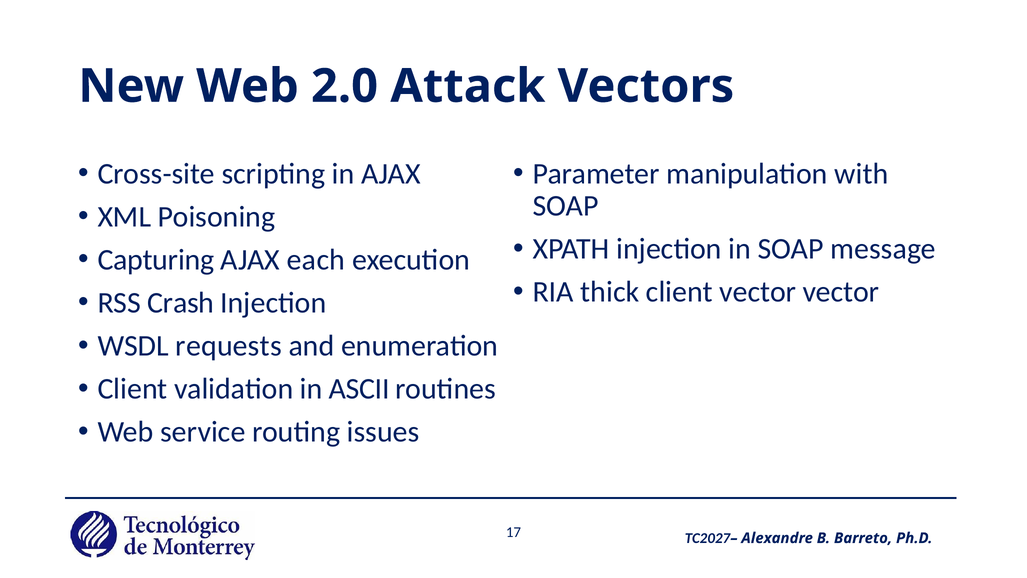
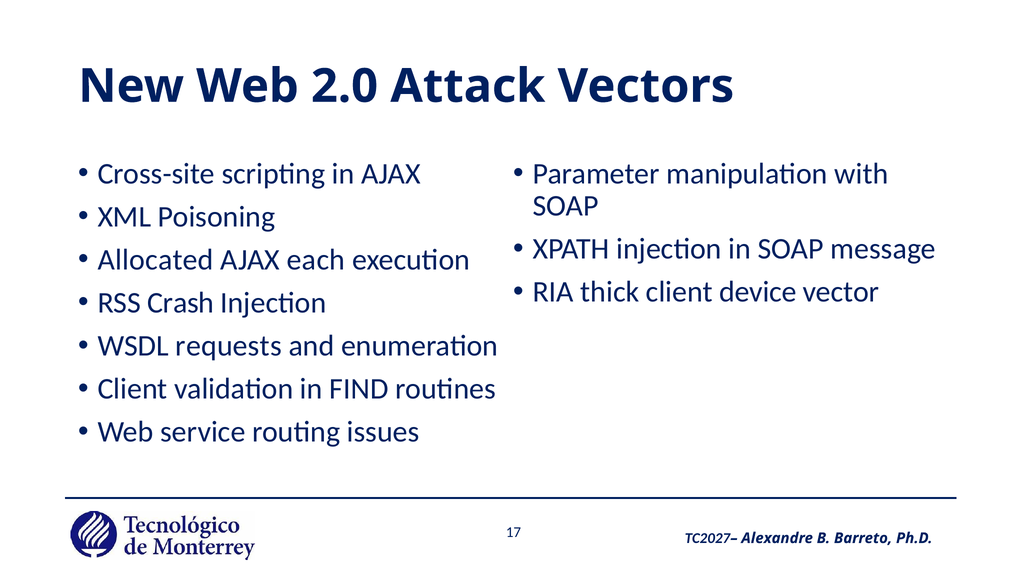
Capturing: Capturing -> Allocated
client vector: vector -> device
ASCII: ASCII -> FIND
